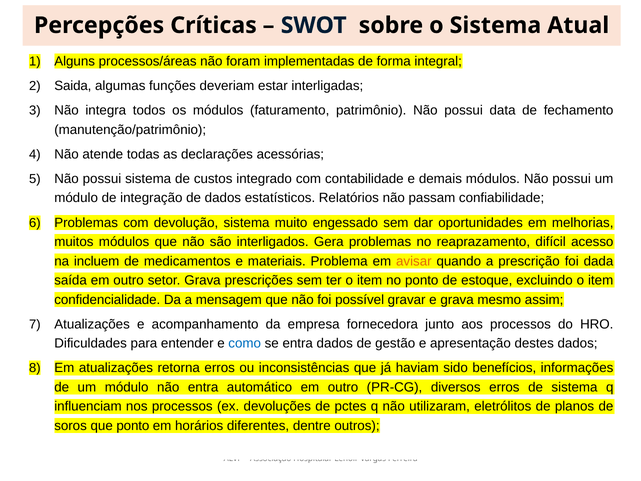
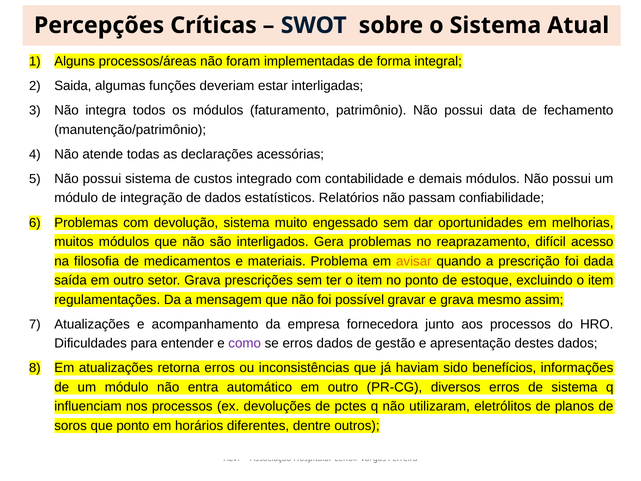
incluem: incluem -> filosofia
confidencialidade: confidencialidade -> regulamentações
como colour: blue -> purple
se entra: entra -> erros
